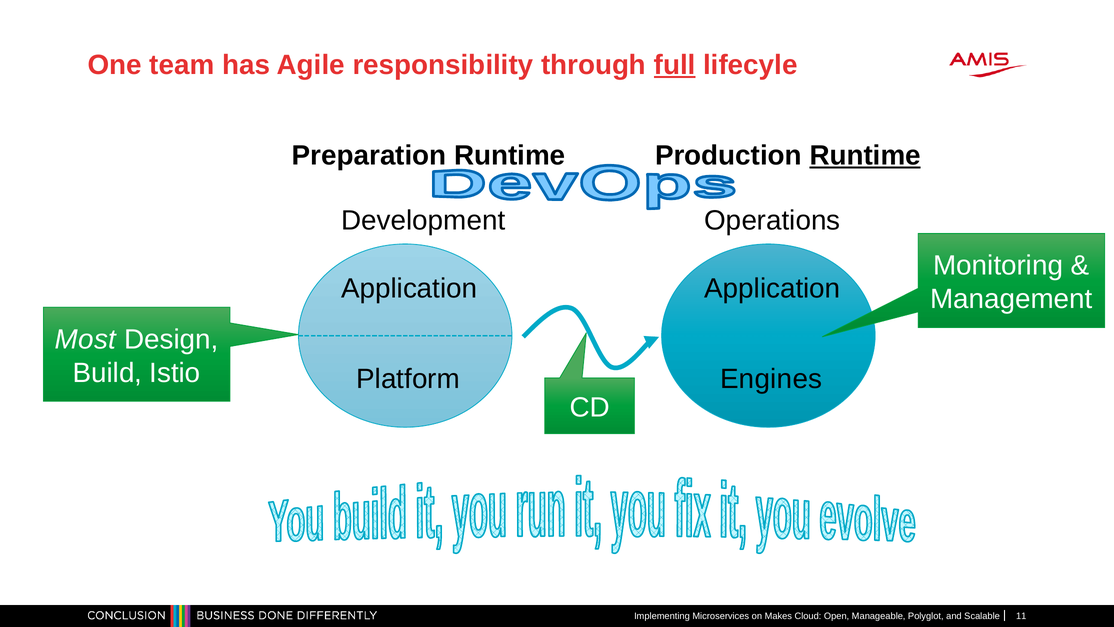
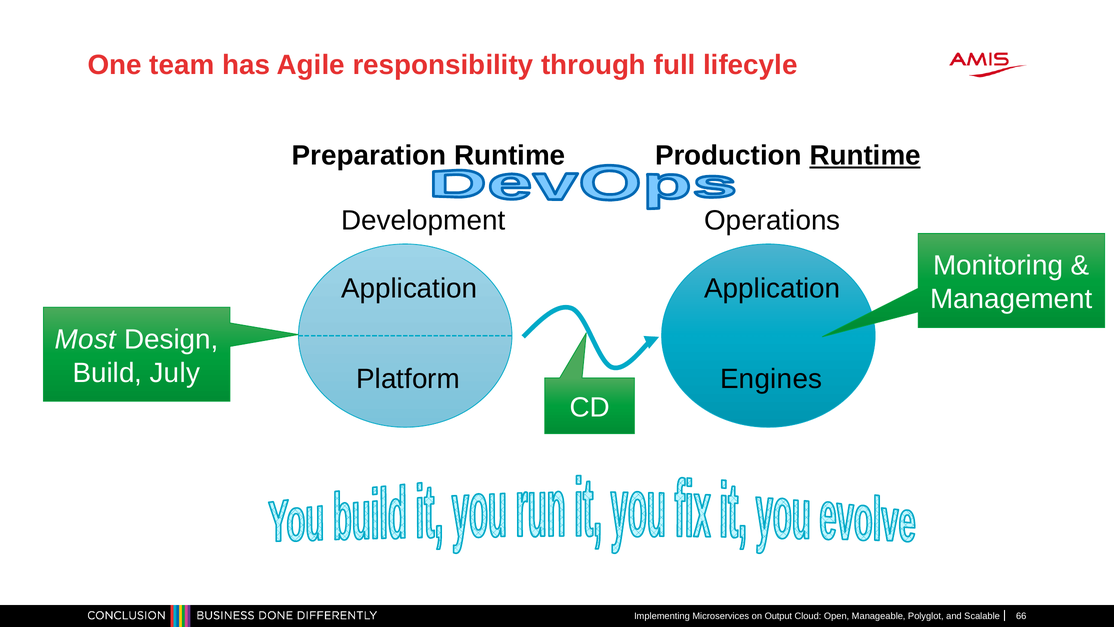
full underline: present -> none
Istio: Istio -> July
Makes: Makes -> Output
11: 11 -> 66
